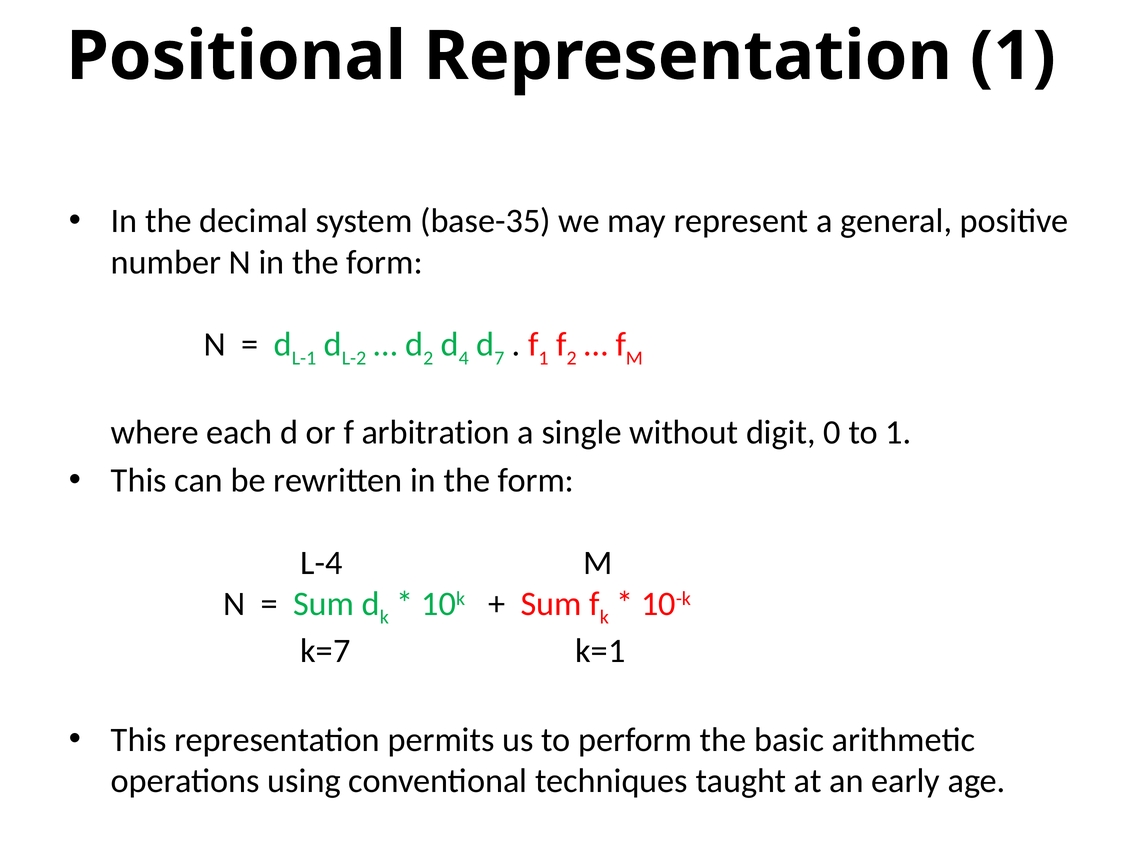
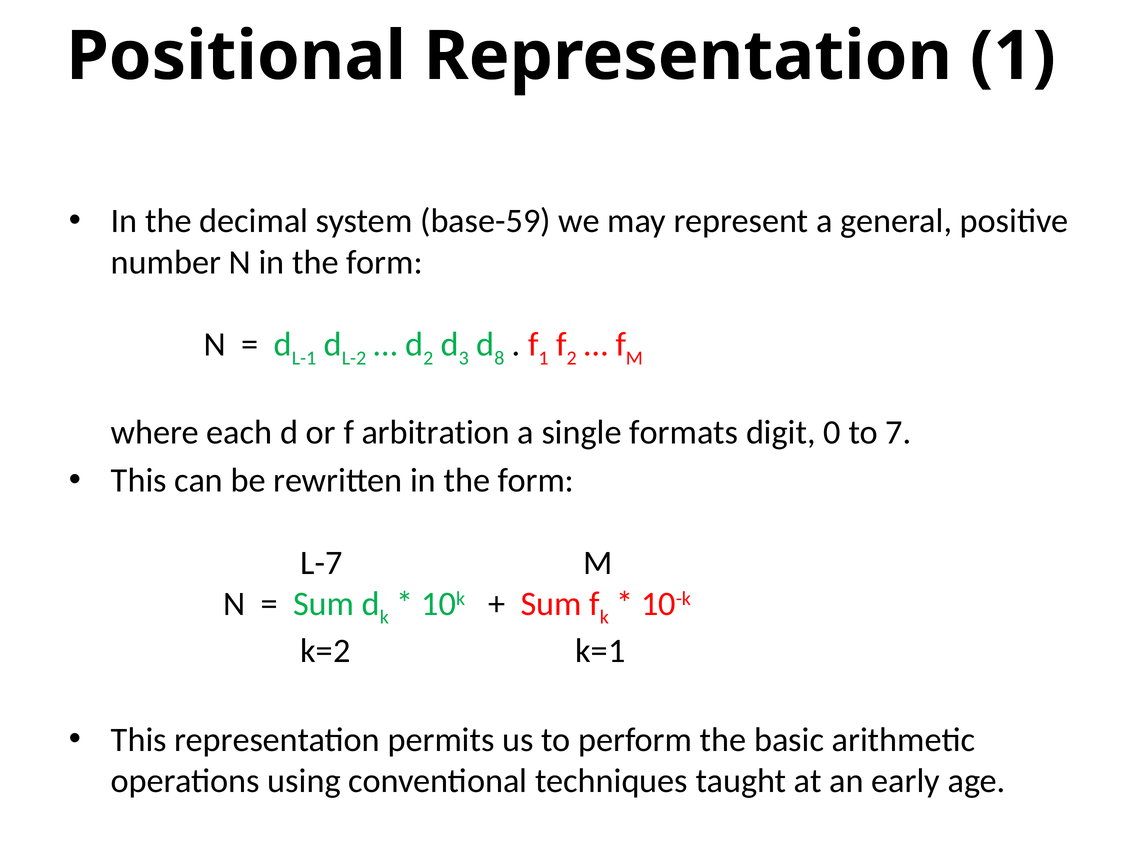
base-35: base-35 -> base-59
4: 4 -> 3
7: 7 -> 8
without: without -> formats
to 1: 1 -> 7
L-4: L-4 -> L-7
k=7: k=7 -> k=2
